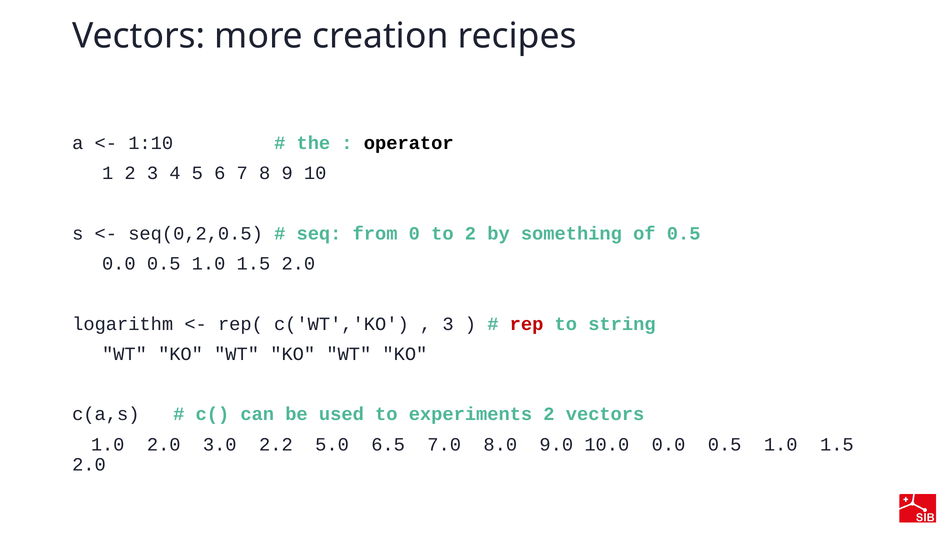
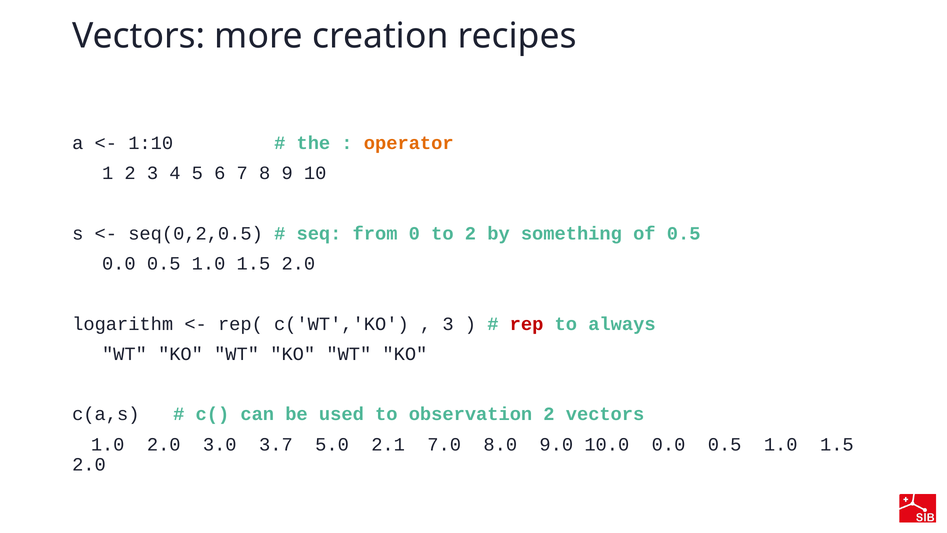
operator colour: black -> orange
string: string -> always
experiments: experiments -> observation
2.2: 2.2 -> 3.7
6.5: 6.5 -> 2.1
